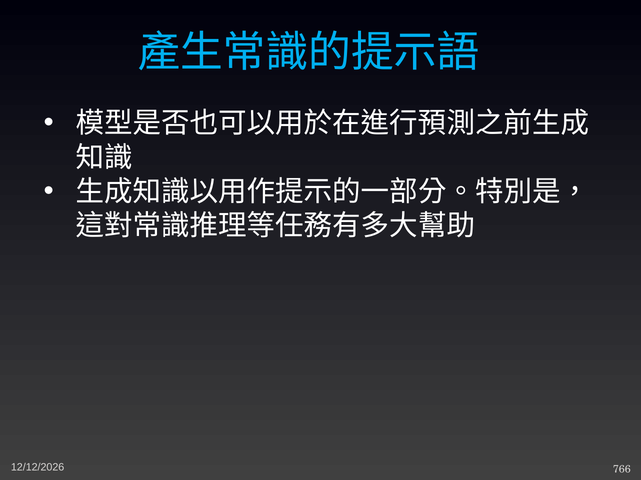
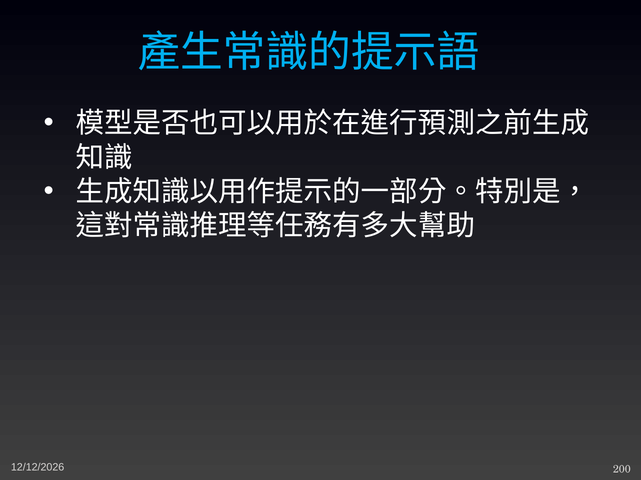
766: 766 -> 200
